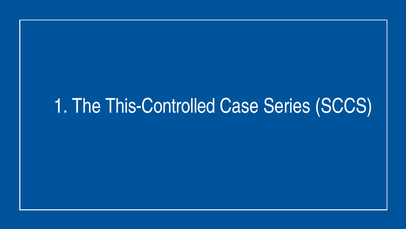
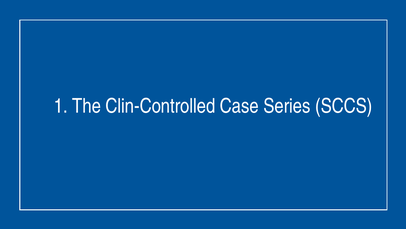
This-Controlled: This-Controlled -> Clin-Controlled
